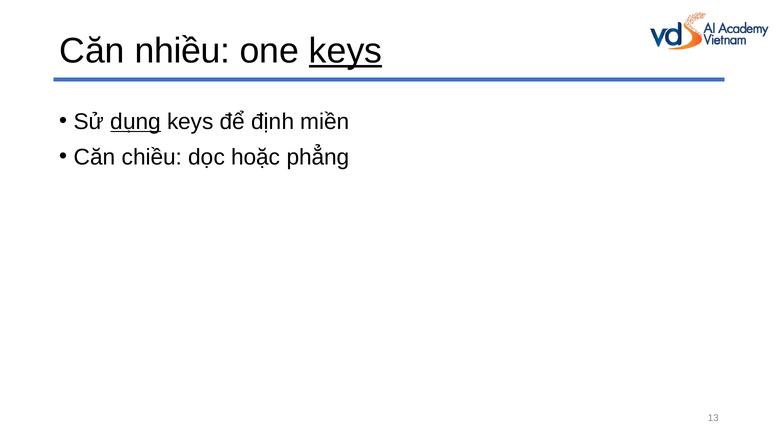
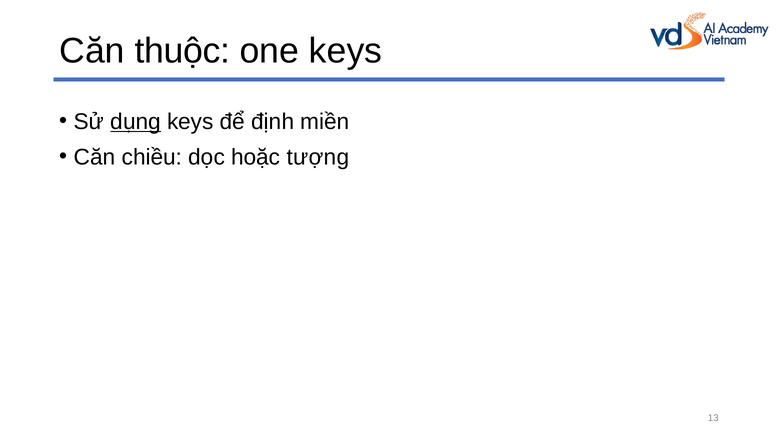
nhiều: nhiều -> thuộc
keys at (346, 51) underline: present -> none
phẳng: phẳng -> tượng
